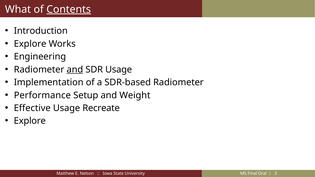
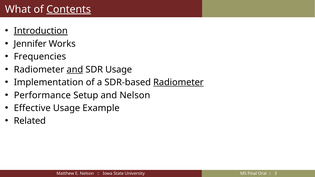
Introduction underline: none -> present
Explore at (30, 44): Explore -> Jennifer
Engineering: Engineering -> Frequencies
Radiometer at (178, 82) underline: none -> present
and Weight: Weight -> Nelson
Recreate: Recreate -> Example
Explore at (30, 121): Explore -> Related
